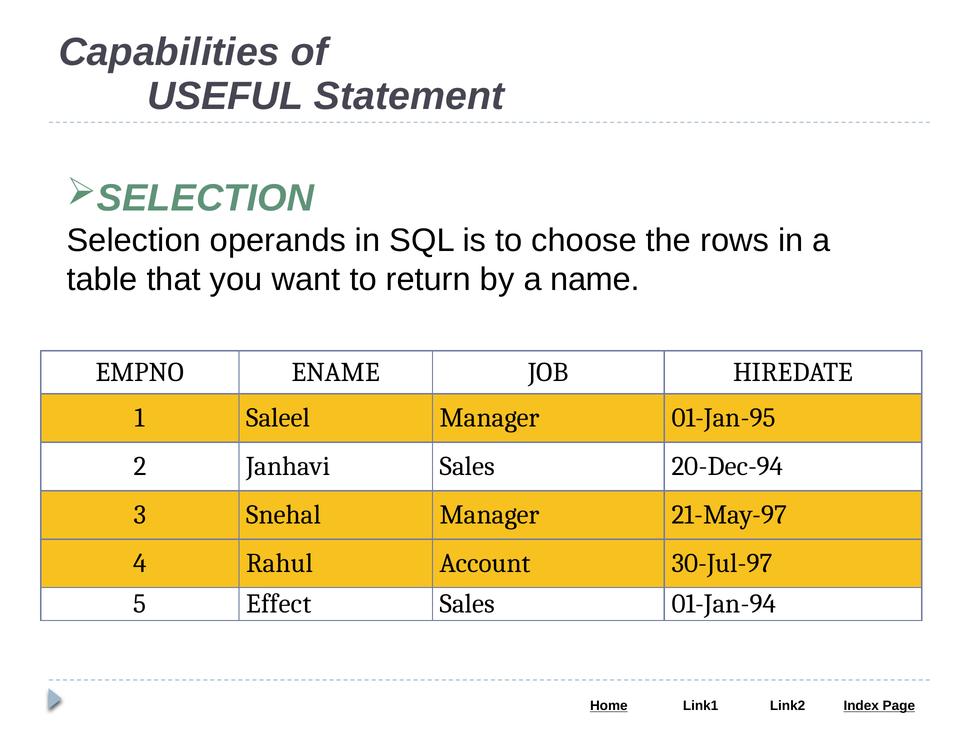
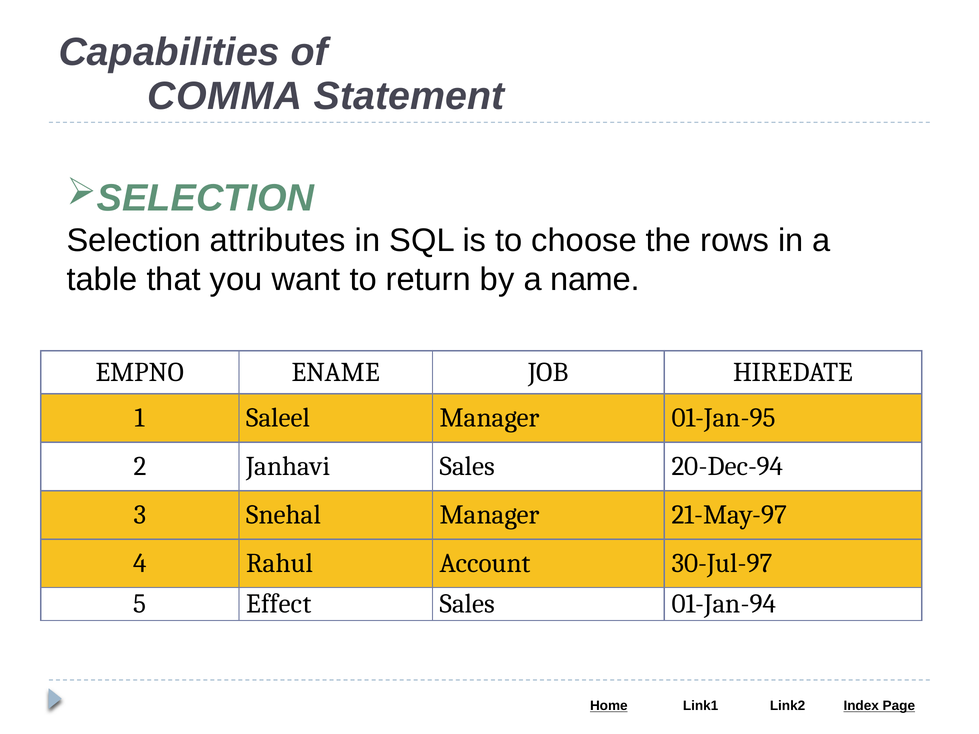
USEFUL: USEFUL -> COMMA
operands: operands -> attributes
